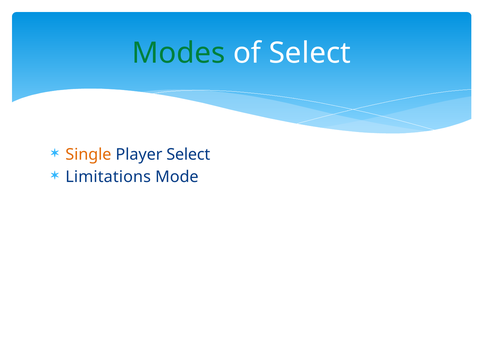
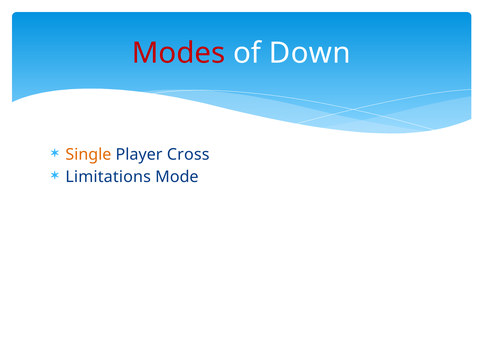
Modes colour: green -> red
of Select: Select -> Down
Player Select: Select -> Cross
